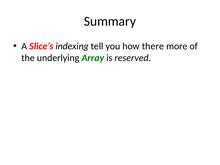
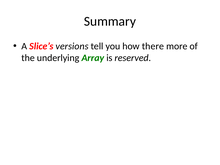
indexing: indexing -> versions
